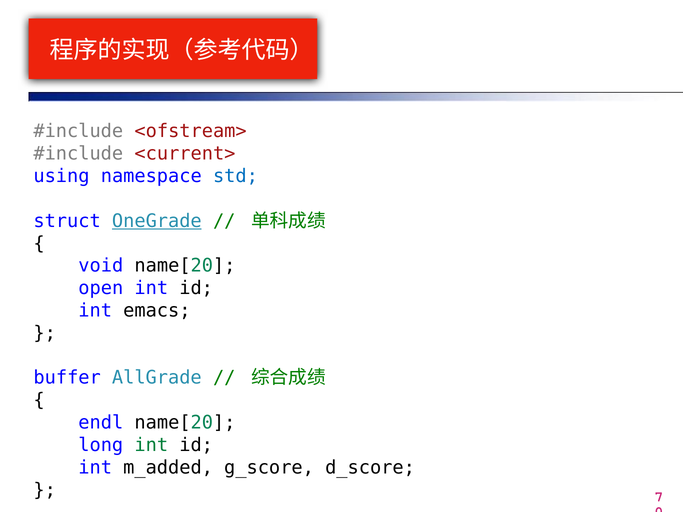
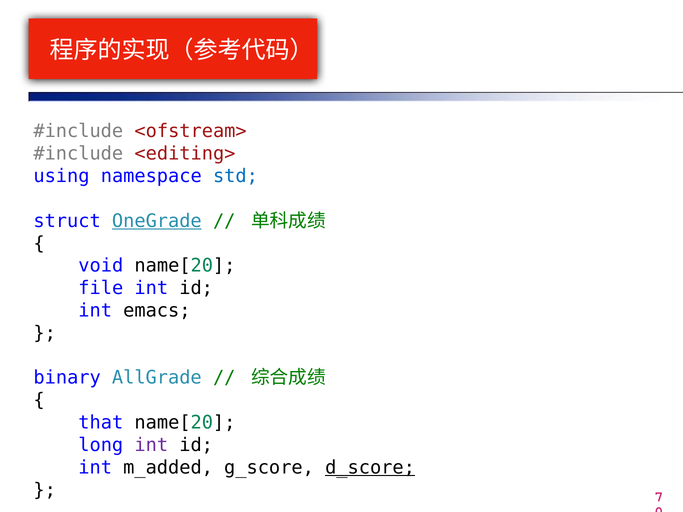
<current>: <current> -> <editing>
open: open -> file
buffer: buffer -> binary
endl: endl -> that
int at (151, 445) colour: green -> purple
d_score underline: none -> present
